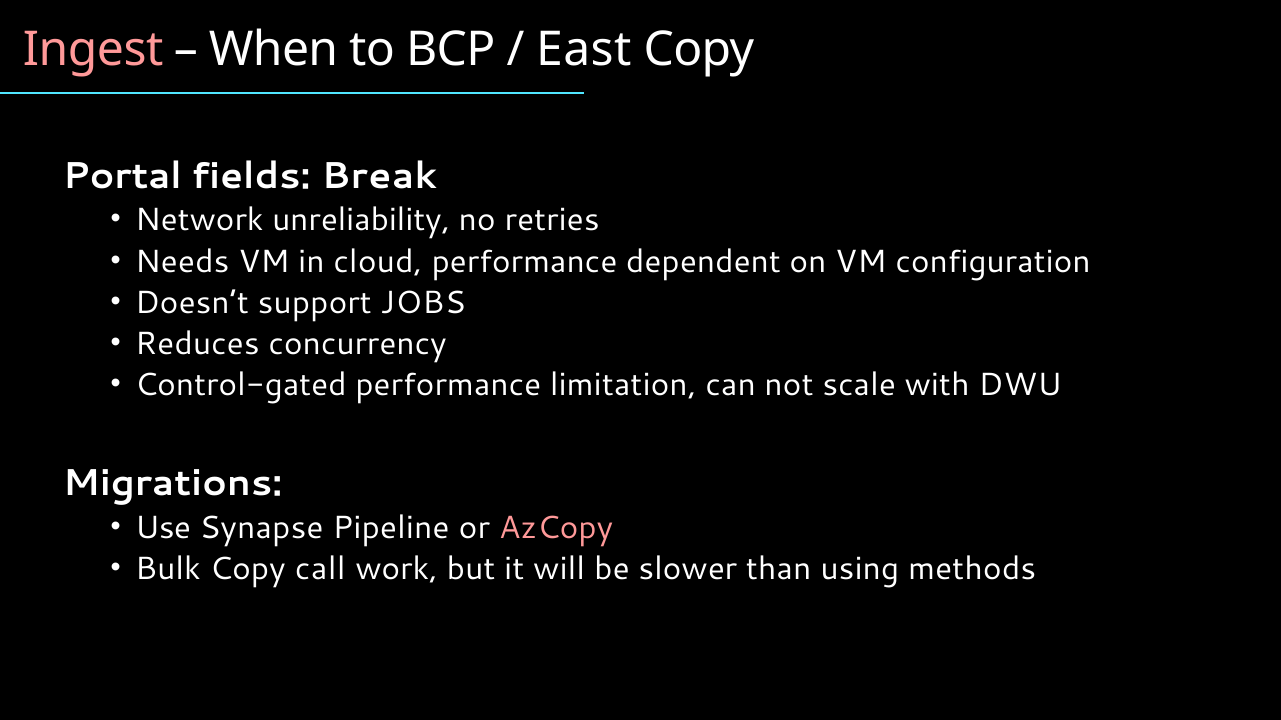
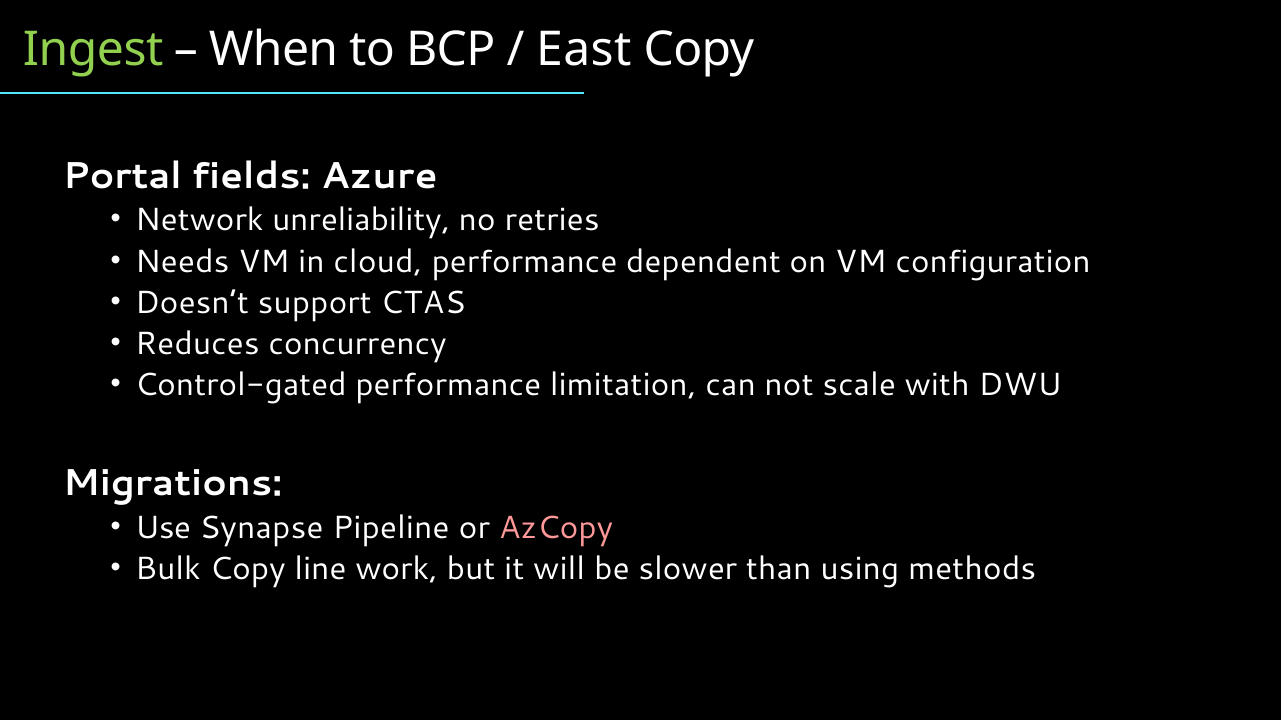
Ingest colour: pink -> light green
Break: Break -> Azure
JOBS: JOBS -> CTAS
call: call -> line
